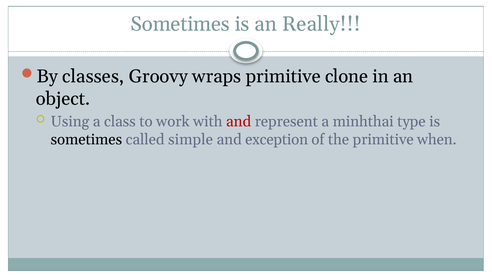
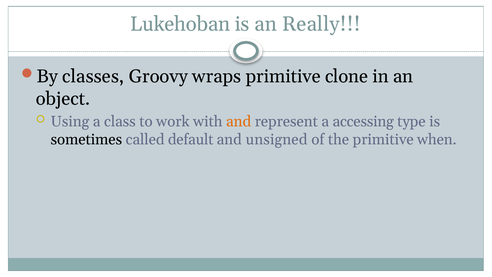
Sometimes at (180, 24): Sometimes -> Lukehoban
and at (239, 121) colour: red -> orange
minhthai: minhthai -> accessing
simple: simple -> default
exception: exception -> unsigned
